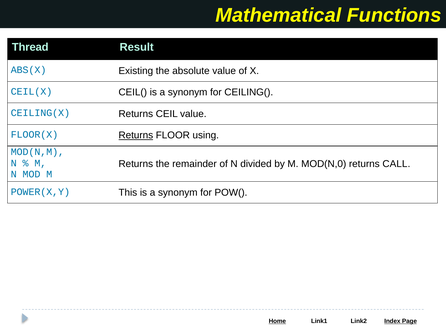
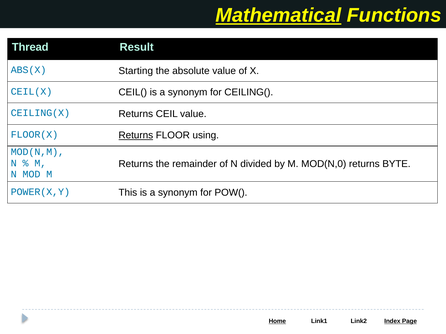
Mathematical underline: none -> present
Existing: Existing -> Starting
CALL: CALL -> BYTE
